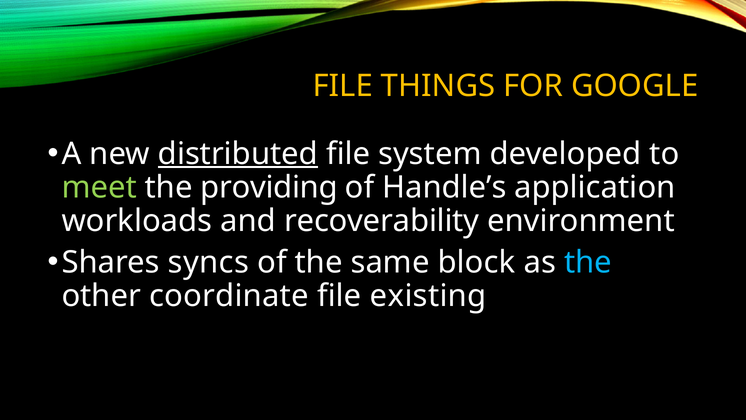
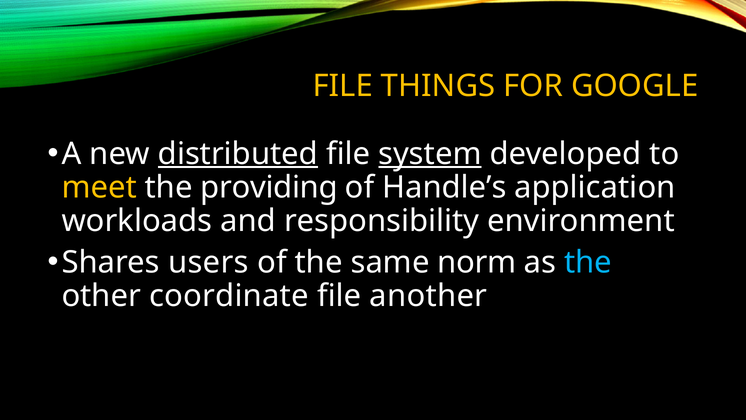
system underline: none -> present
meet colour: light green -> yellow
recoverability: recoverability -> responsibility
syncs: syncs -> users
block: block -> norm
existing: existing -> another
